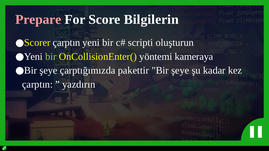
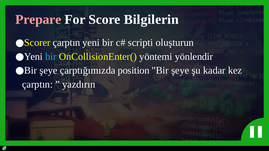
bir at (51, 57) colour: light green -> light blue
kameraya: kameraya -> yönlendir
pakettir: pakettir -> position
